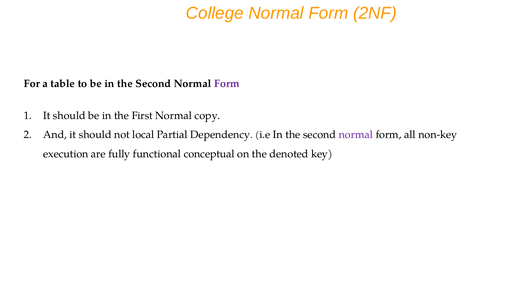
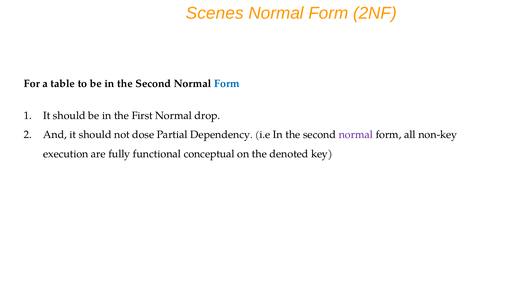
College: College -> Scenes
Form at (227, 84) colour: purple -> blue
copy: copy -> drop
local: local -> dose
